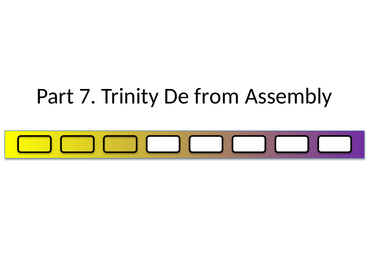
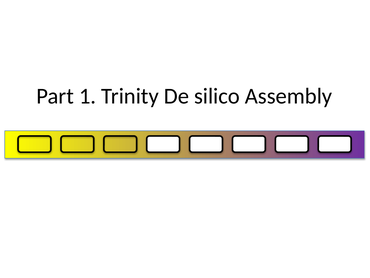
7: 7 -> 1
from: from -> silico
